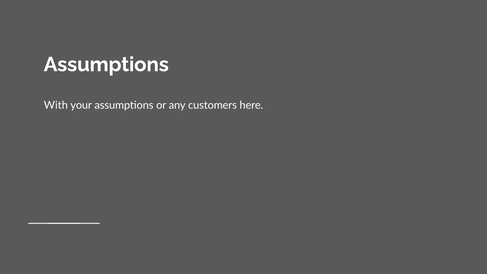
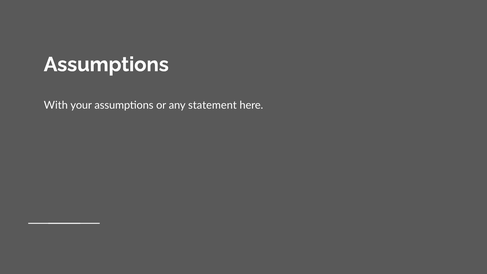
customers: customers -> statement
